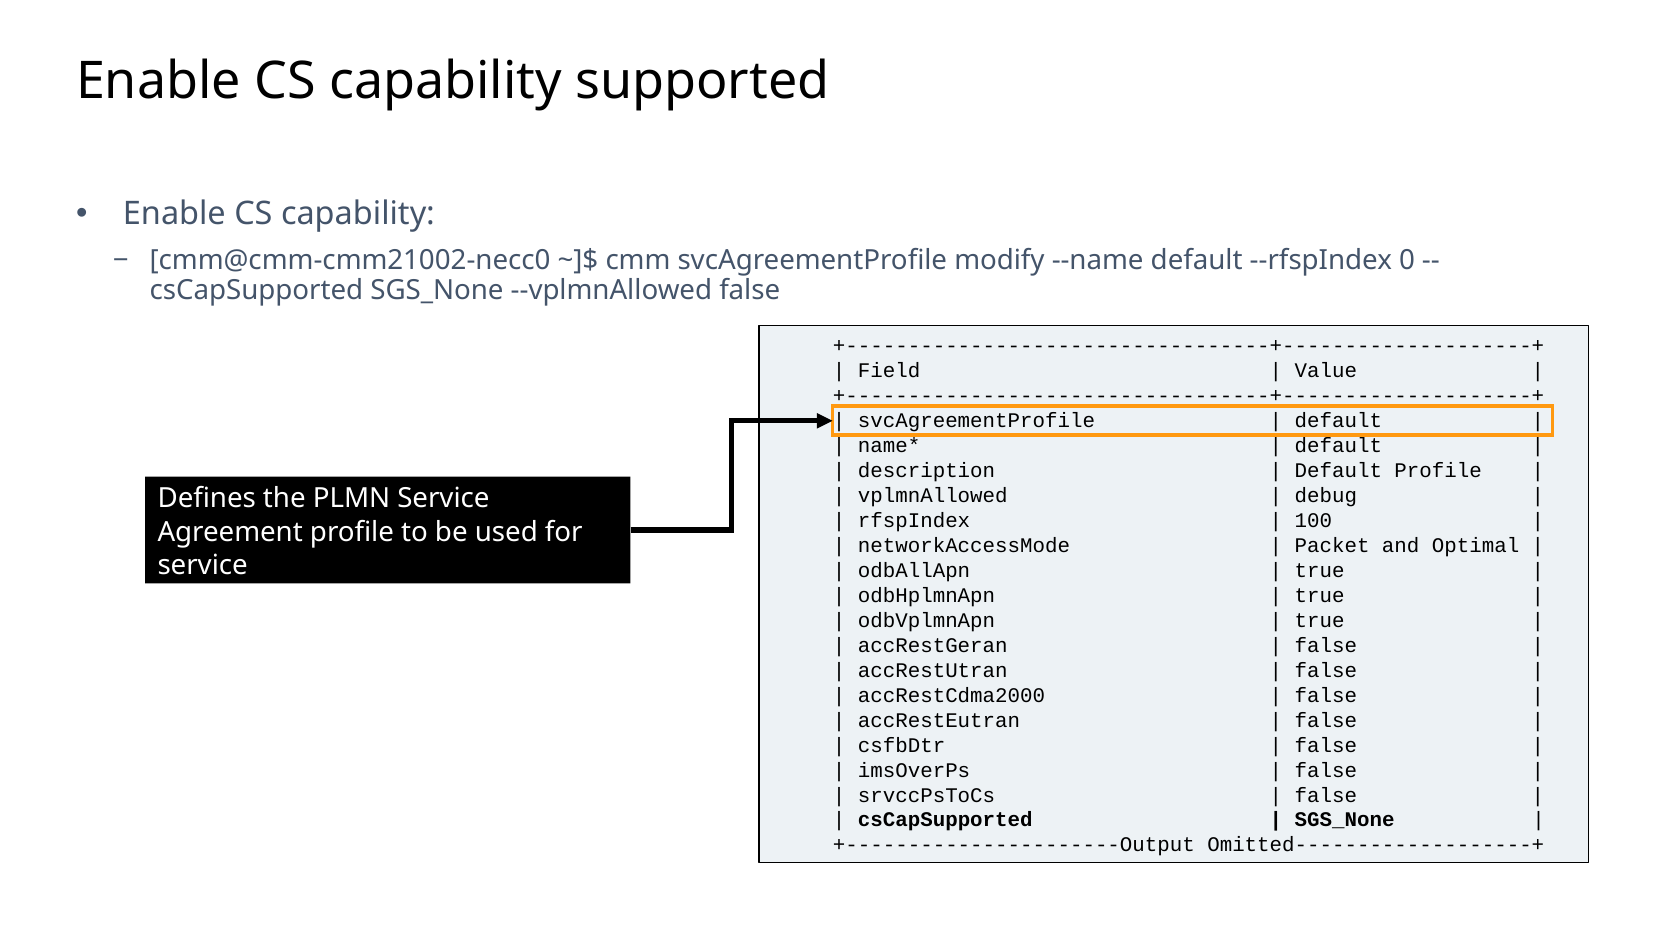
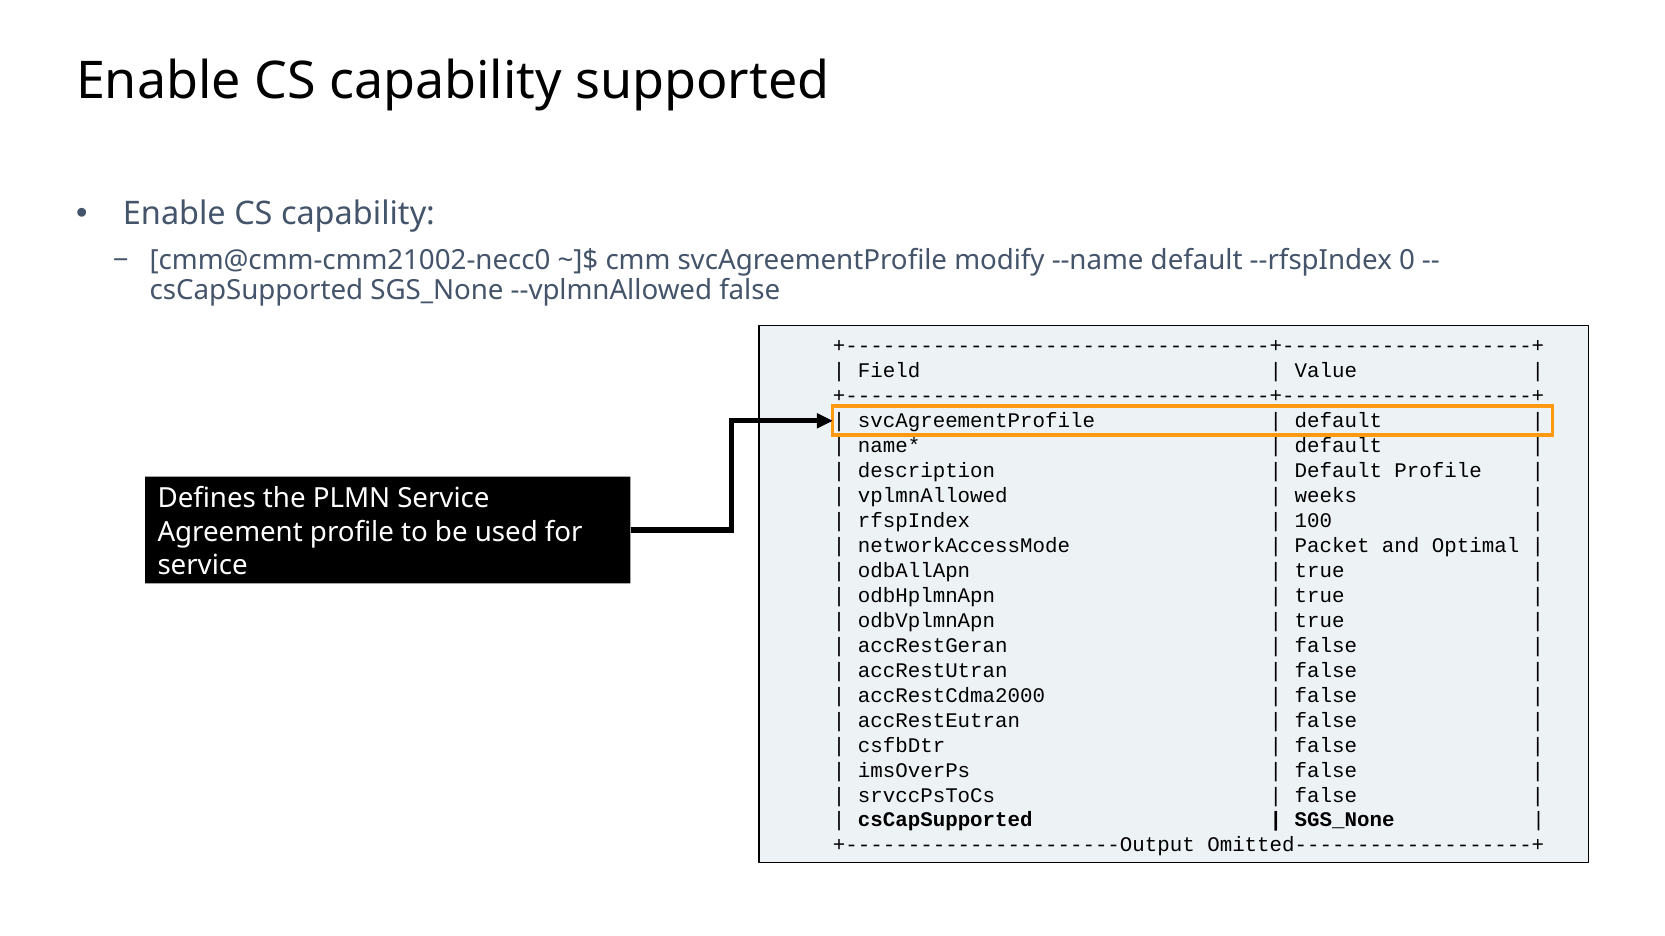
debug: debug -> weeks
